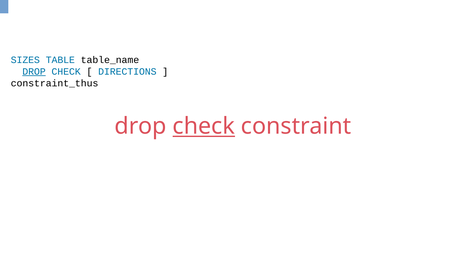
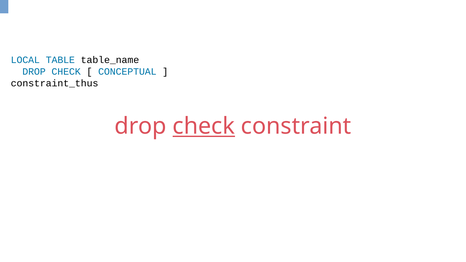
SIZES: SIZES -> LOCAL
DROP at (34, 72) underline: present -> none
DIRECTIONS: DIRECTIONS -> CONCEPTUAL
